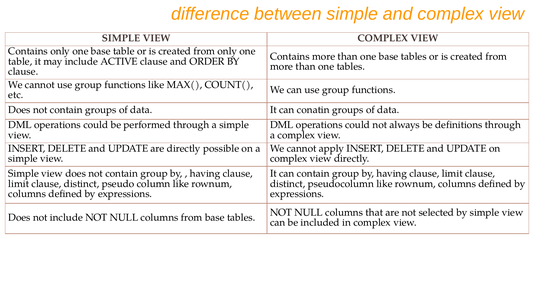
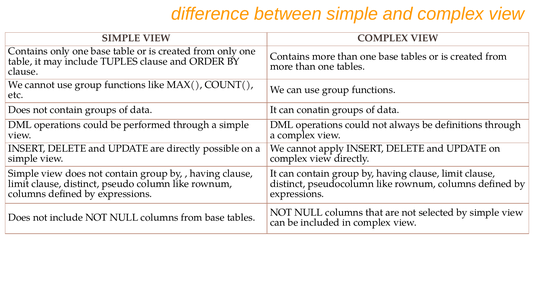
ACTIVE: ACTIVE -> TUPLES
